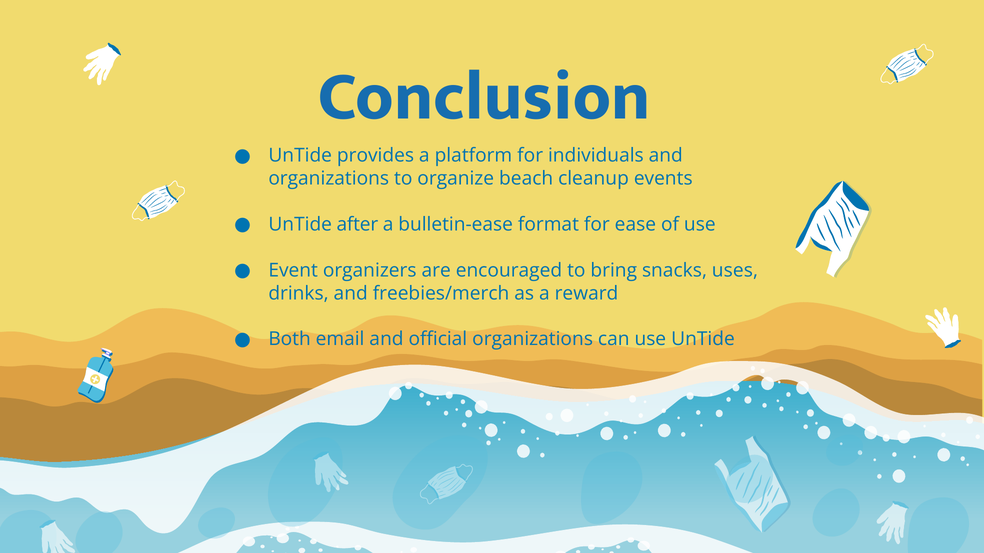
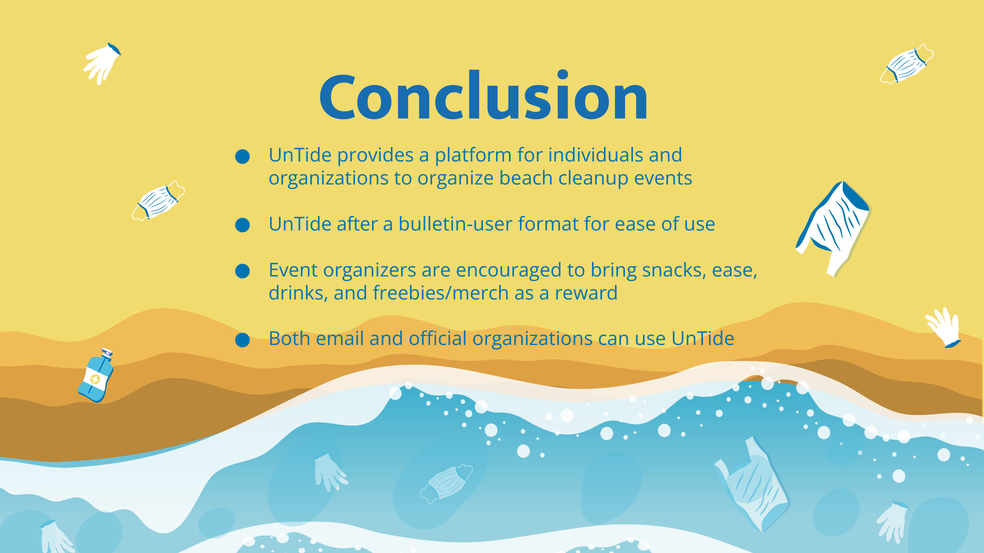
bulletin-ease: bulletin-ease -> bulletin-user
snacks uses: uses -> ease
